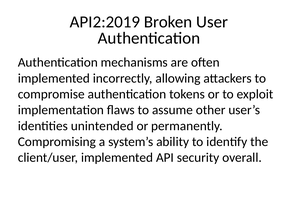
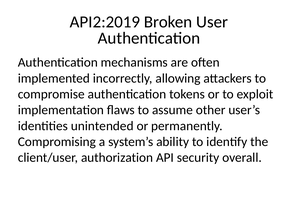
client/user implemented: implemented -> authorization
